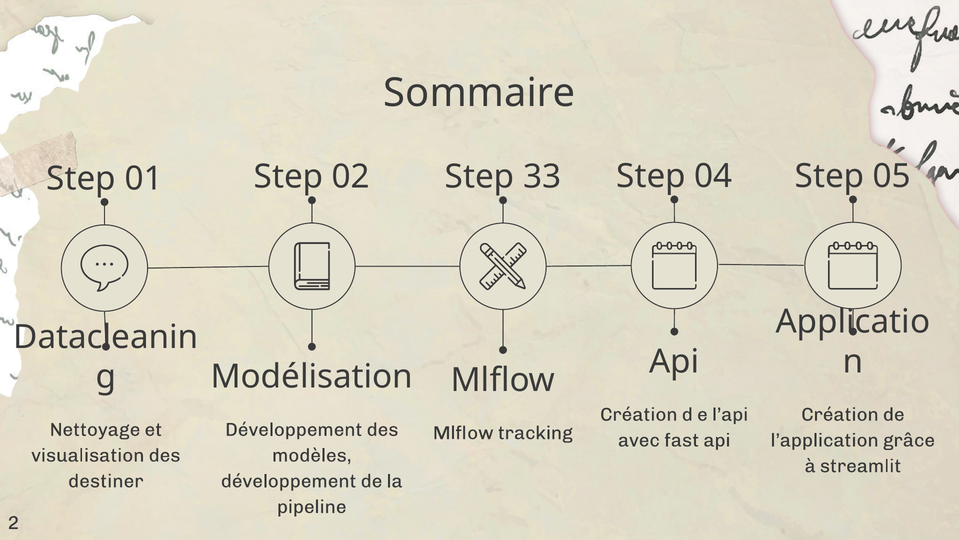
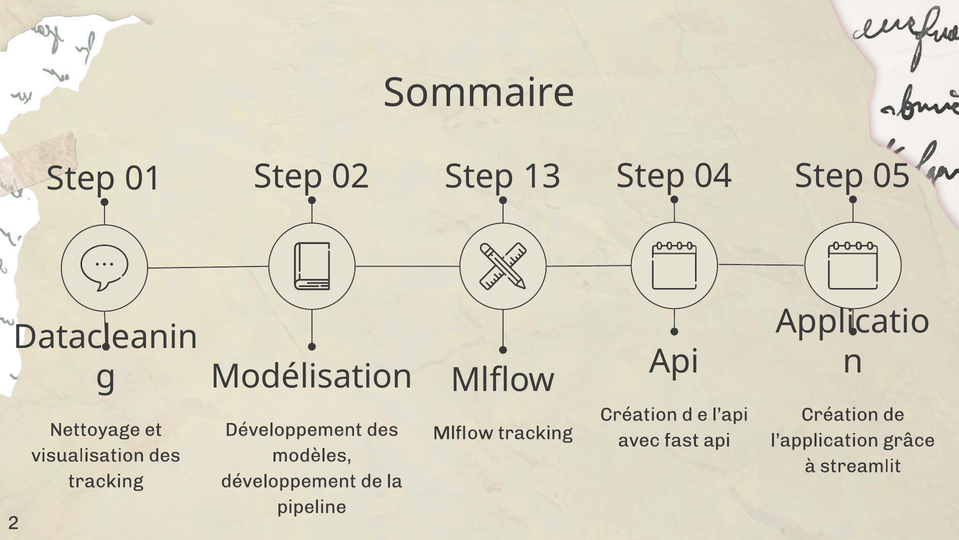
33: 33 -> 13
destiner at (106, 481): destiner -> tracking
